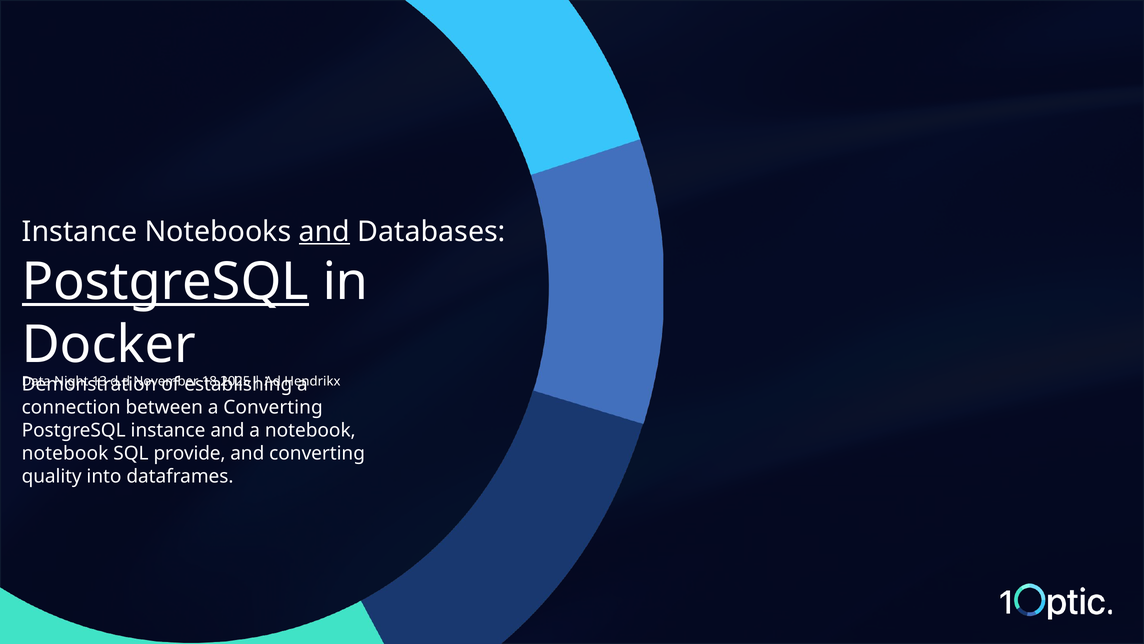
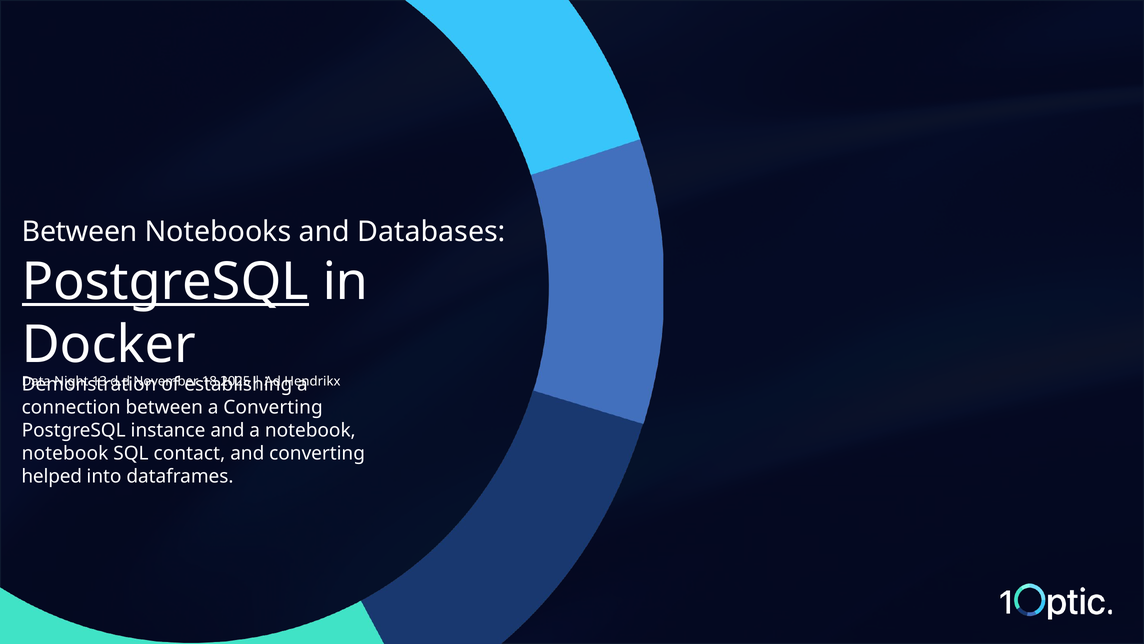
Instance at (79, 231): Instance -> Between
and at (324, 231) underline: present -> none
provide: provide -> contact
quality: quality -> helped
